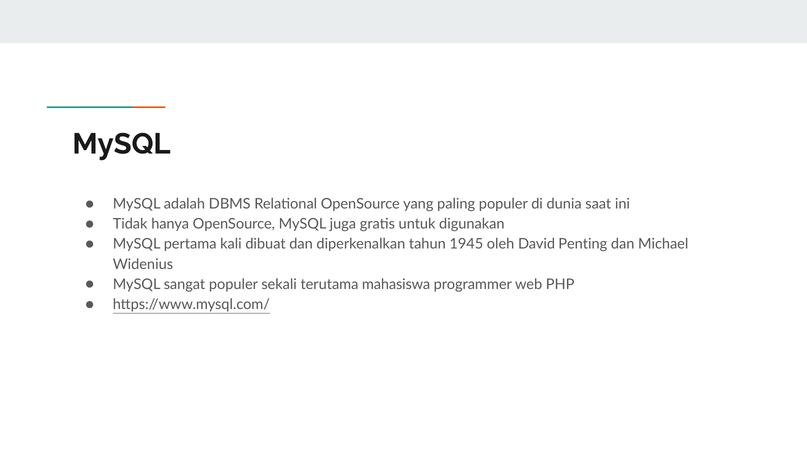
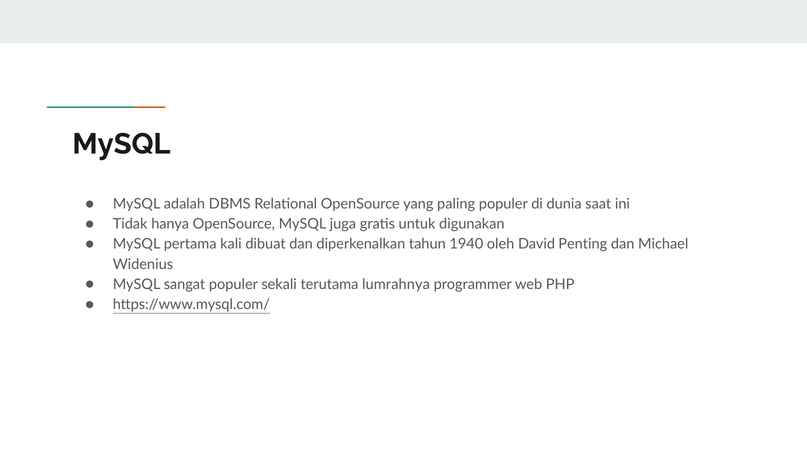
1945: 1945 -> 1940
mahasiswa: mahasiswa -> lumrahnya
